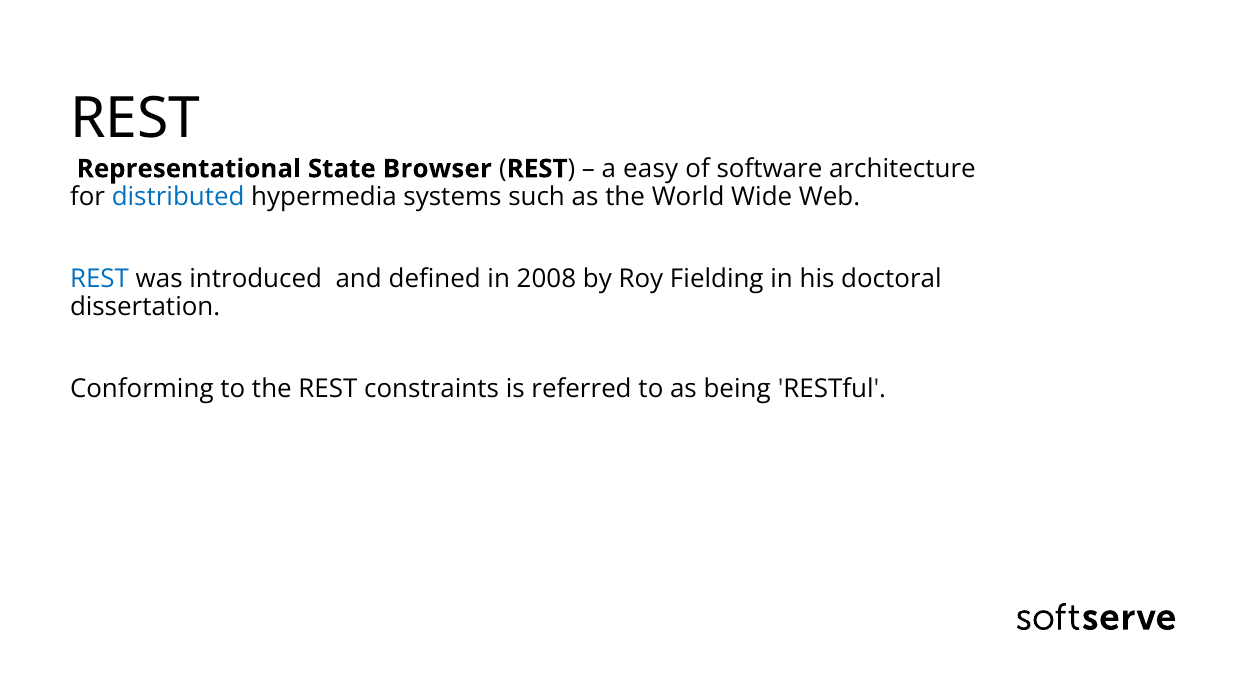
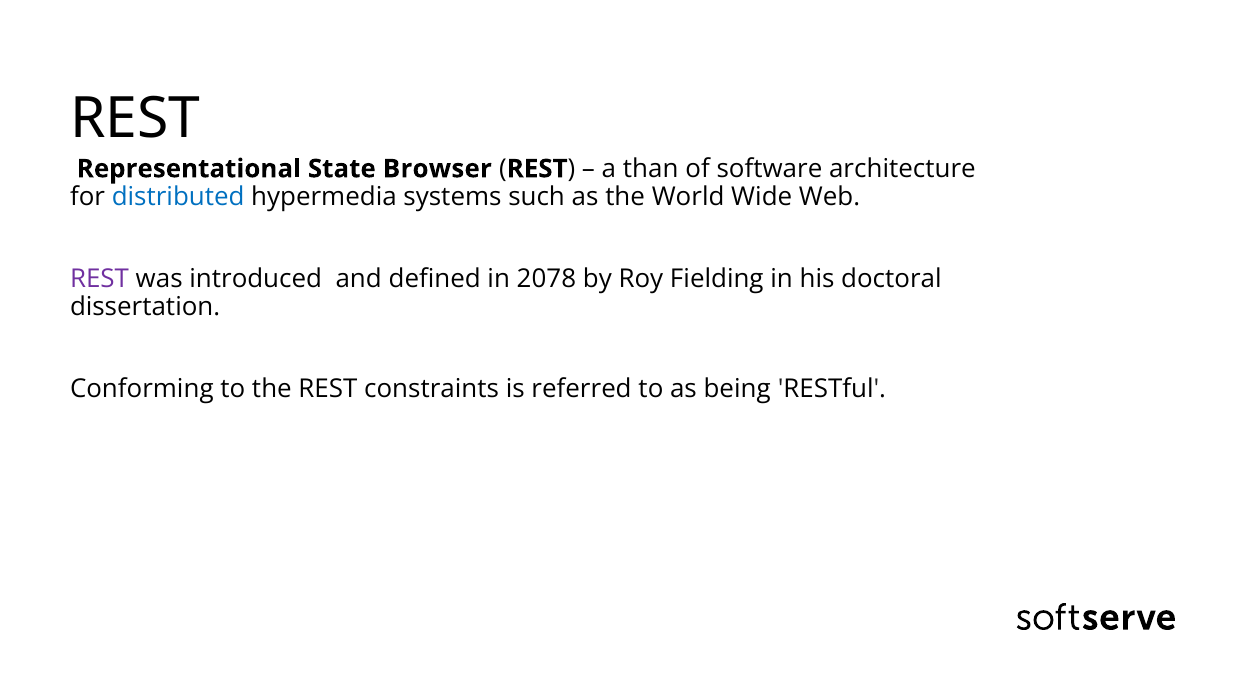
easy: easy -> than
REST at (99, 279) colour: blue -> purple
2008: 2008 -> 2078
